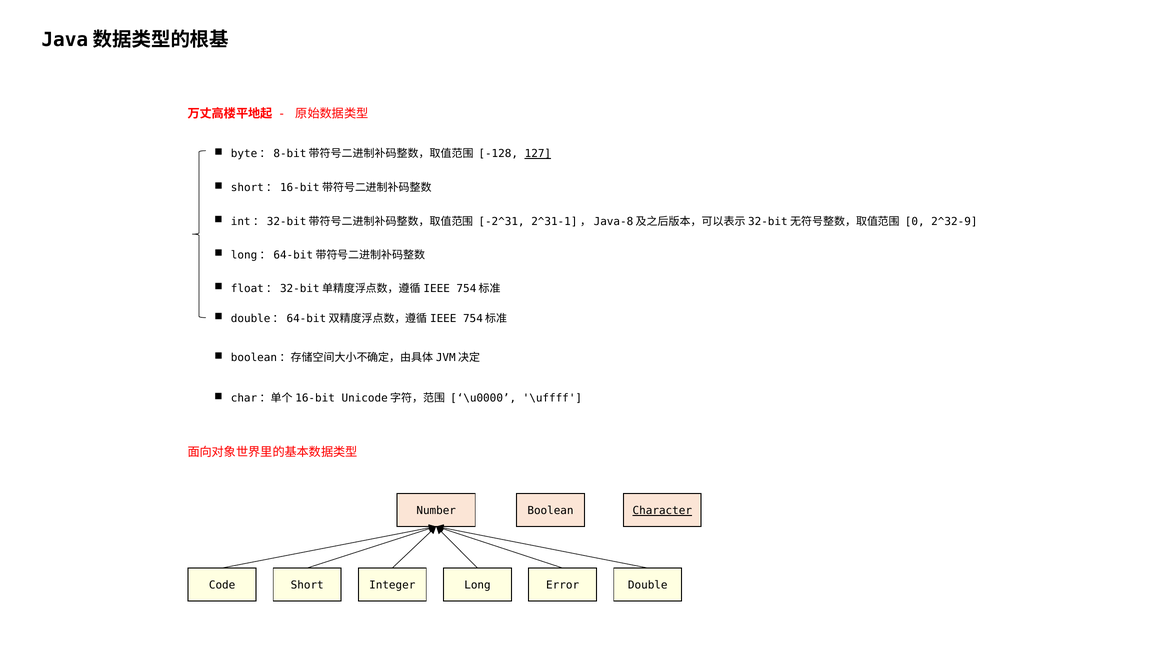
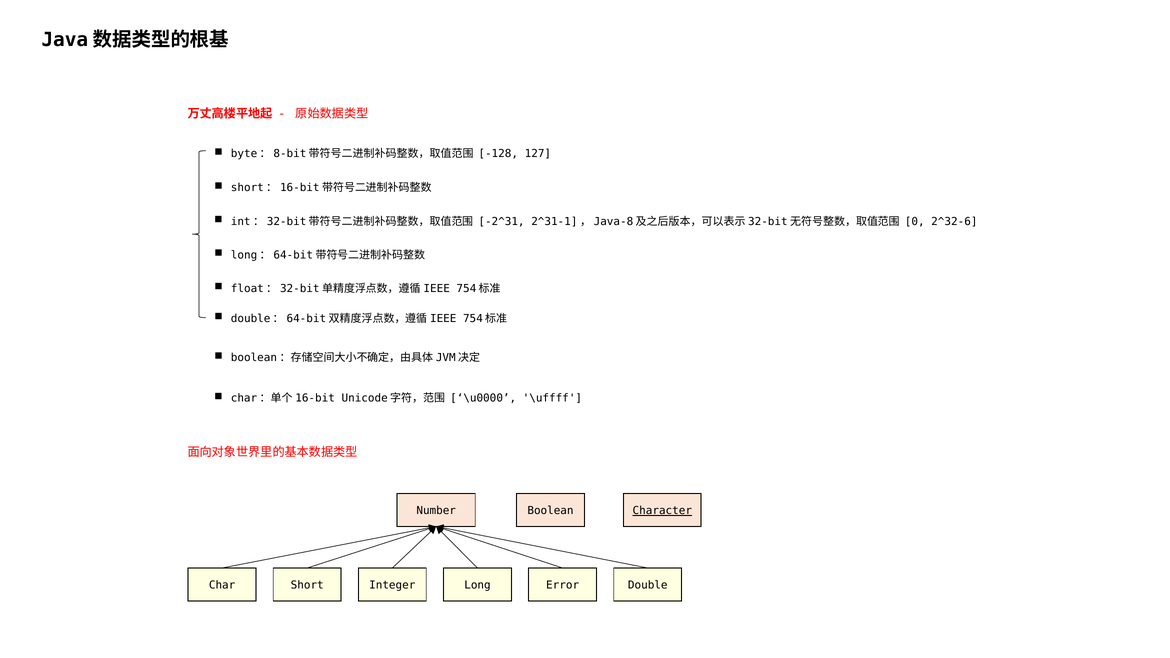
127 underline: present -> none
2^32-9: 2^32-9 -> 2^32-6
Code: Code -> Char
